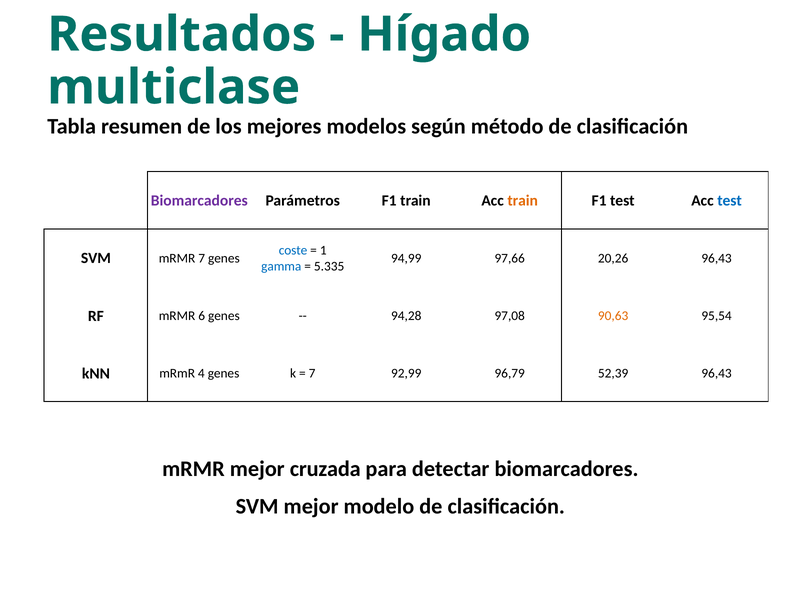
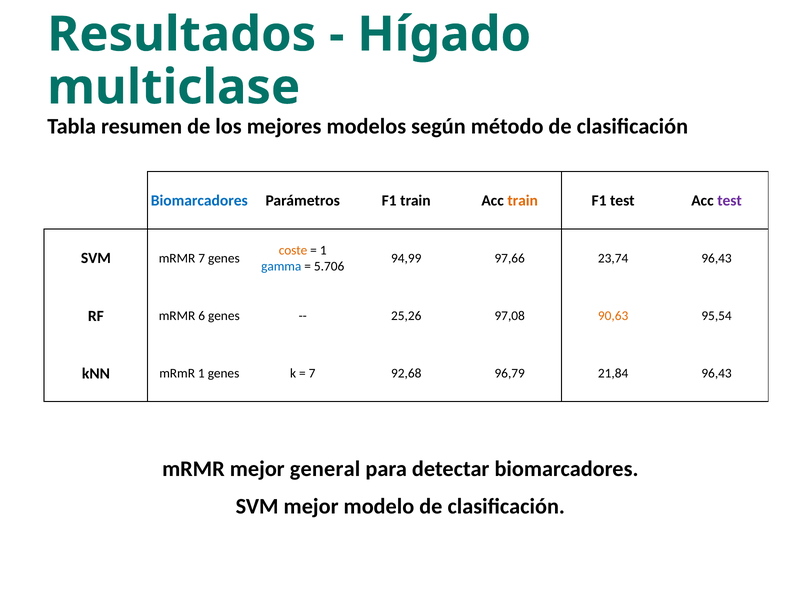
Biomarcadores at (199, 201) colour: purple -> blue
test at (730, 201) colour: blue -> purple
coste colour: blue -> orange
20,26: 20,26 -> 23,74
5.335: 5.335 -> 5.706
94,28: 94,28 -> 25,26
mRmR 4: 4 -> 1
92,99: 92,99 -> 92,68
52,39: 52,39 -> 21,84
cruzada: cruzada -> general
